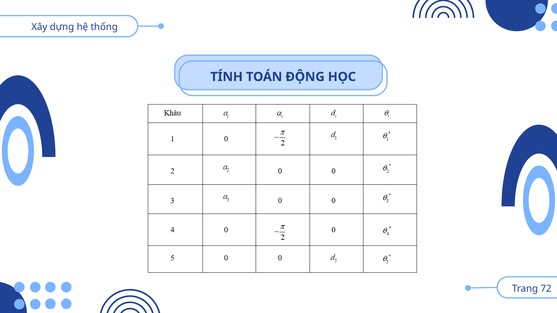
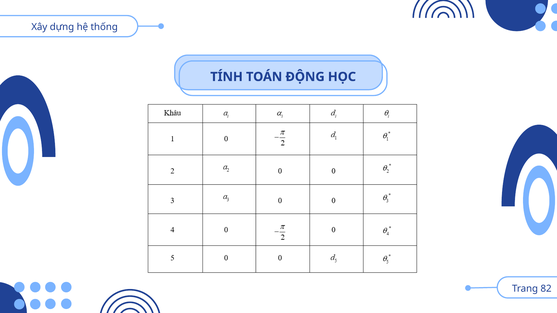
72: 72 -> 82
